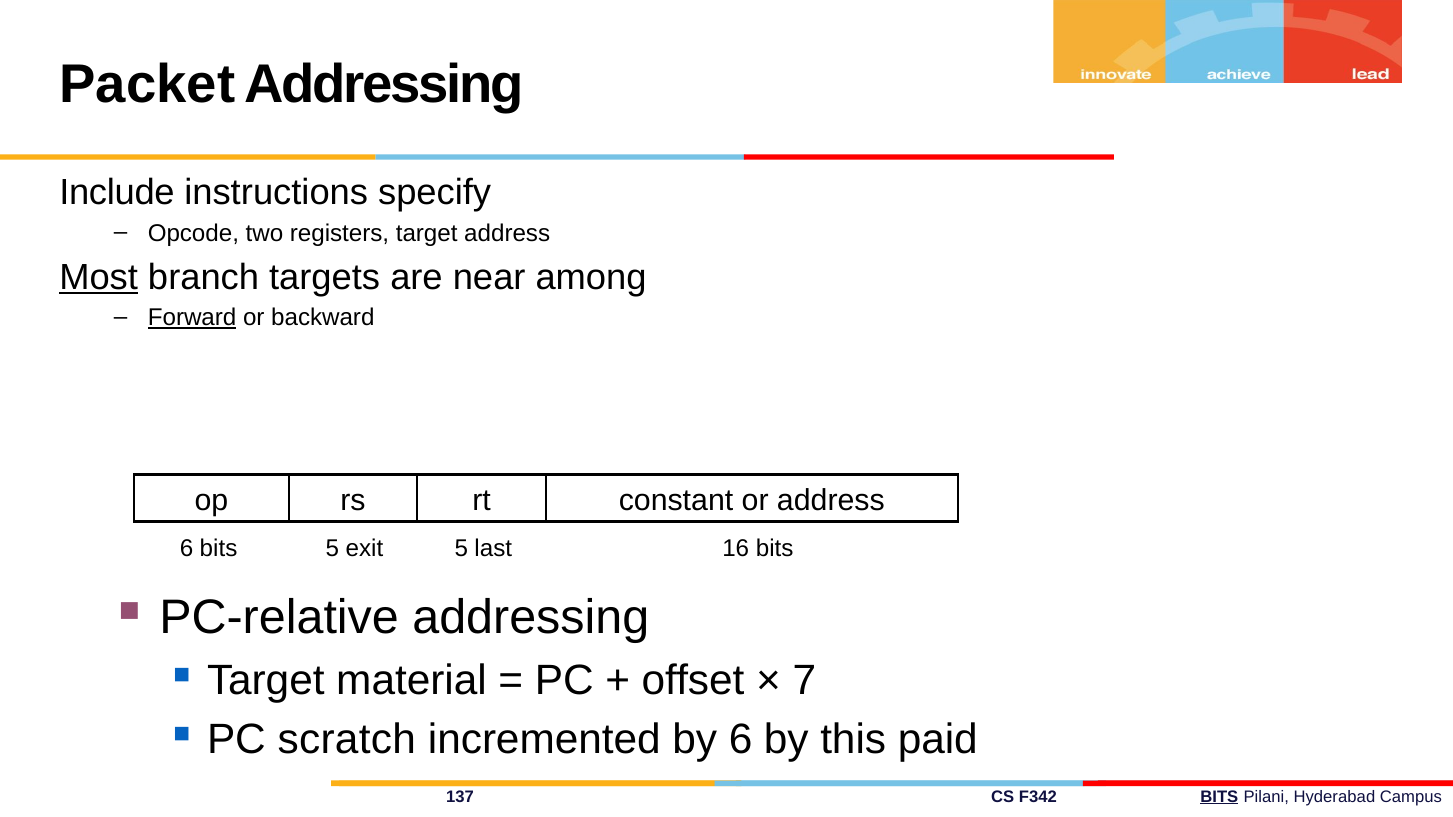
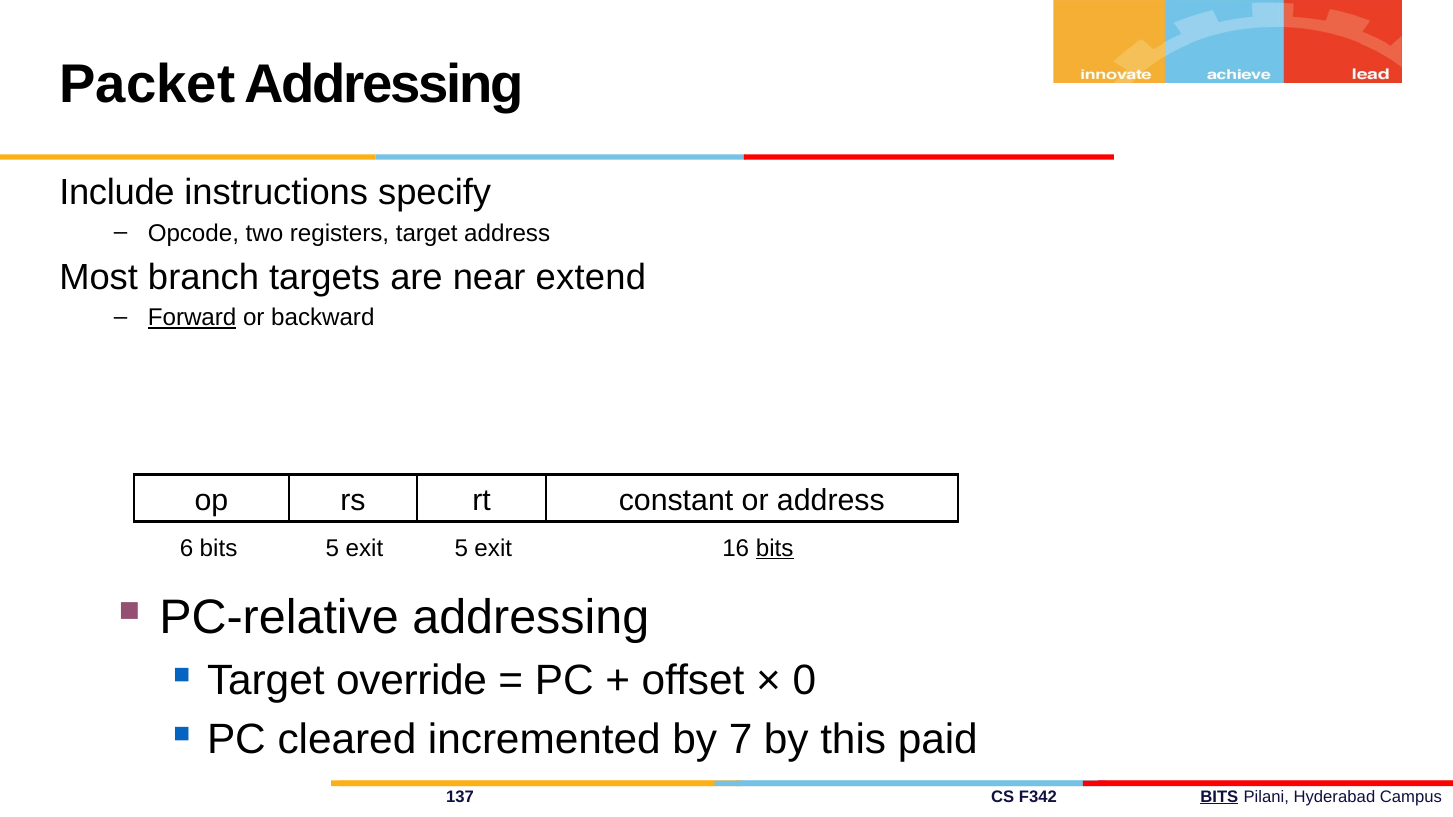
Most underline: present -> none
among: among -> extend
last at (493, 548): last -> exit
bits at (775, 548) underline: none -> present
material: material -> override
7: 7 -> 0
scratch: scratch -> cleared
by 6: 6 -> 7
